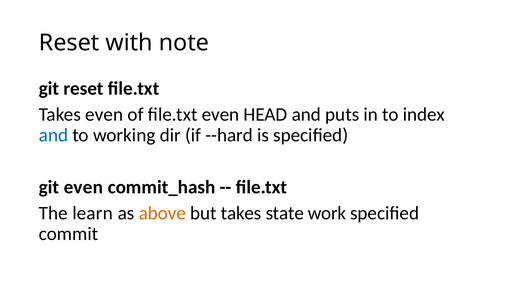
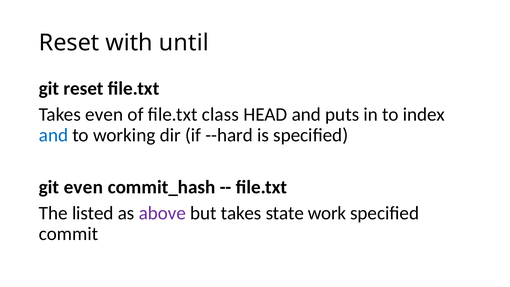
note: note -> until
file.txt even: even -> class
learn: learn -> listed
above colour: orange -> purple
